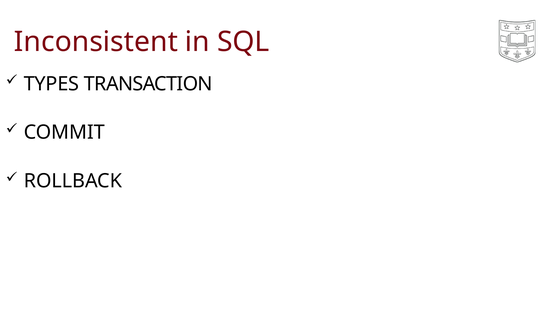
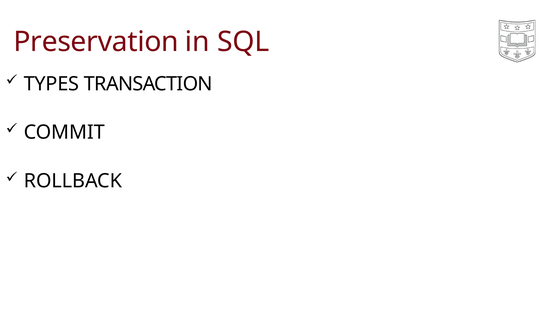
Inconsistent: Inconsistent -> Preservation
